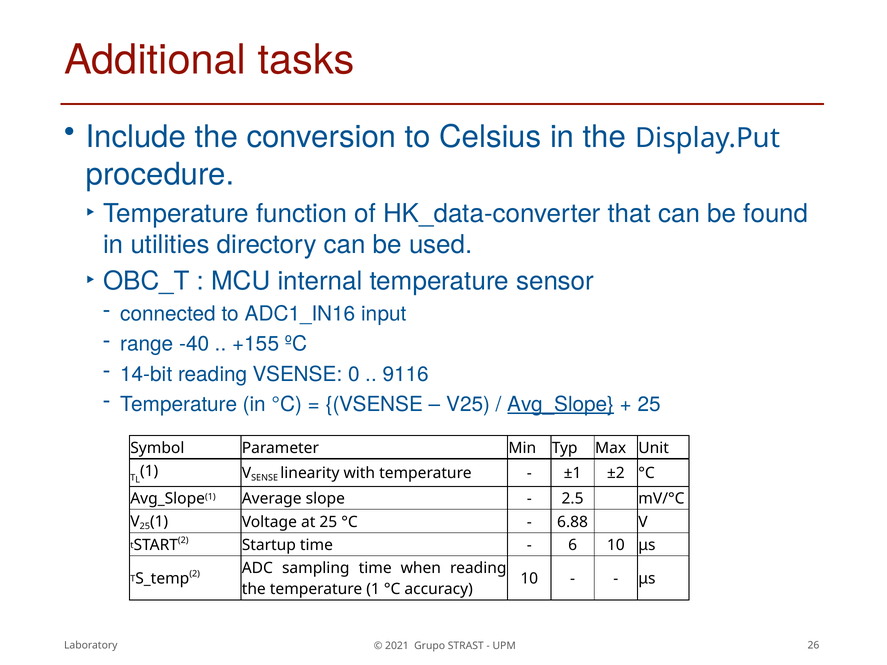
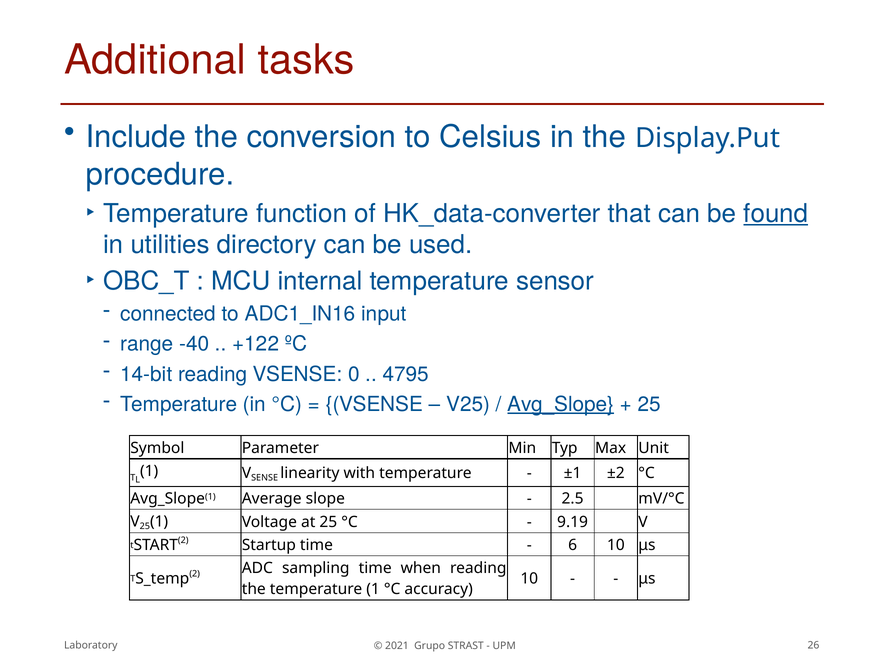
found underline: none -> present
+155: +155 -> +122
9116: 9116 -> 4795
6.88: 6.88 -> 9.19
